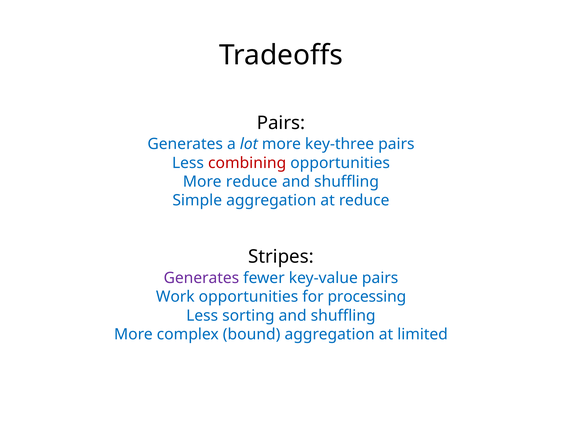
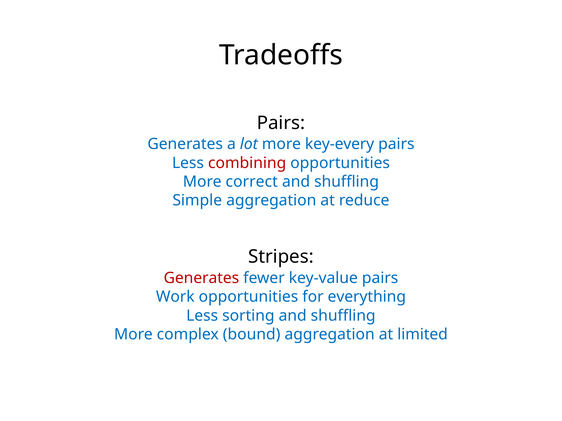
key-three: key-three -> key-every
More reduce: reduce -> correct
Generates at (201, 278) colour: purple -> red
processing: processing -> everything
